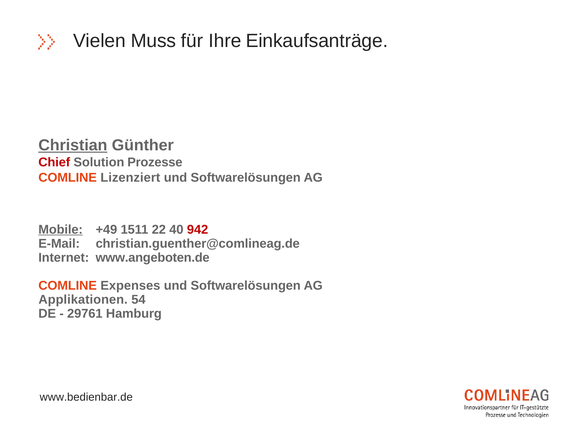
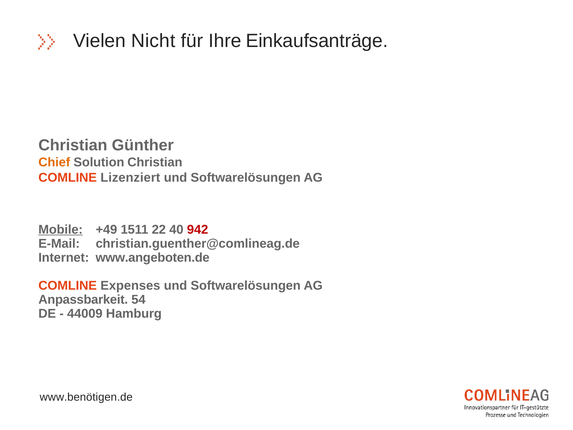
Muss: Muss -> Nicht
Christian at (73, 145) underline: present -> none
Chief colour: red -> orange
Solution Prozesse: Prozesse -> Christian
Applikationen: Applikationen -> Anpassbarkeit
29761: 29761 -> 44009
www.bedienbar.de: www.bedienbar.de -> www.benötigen.de
